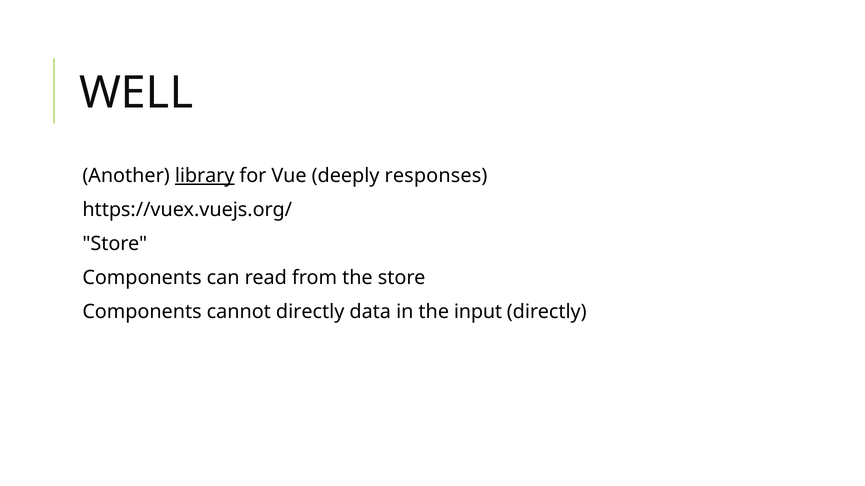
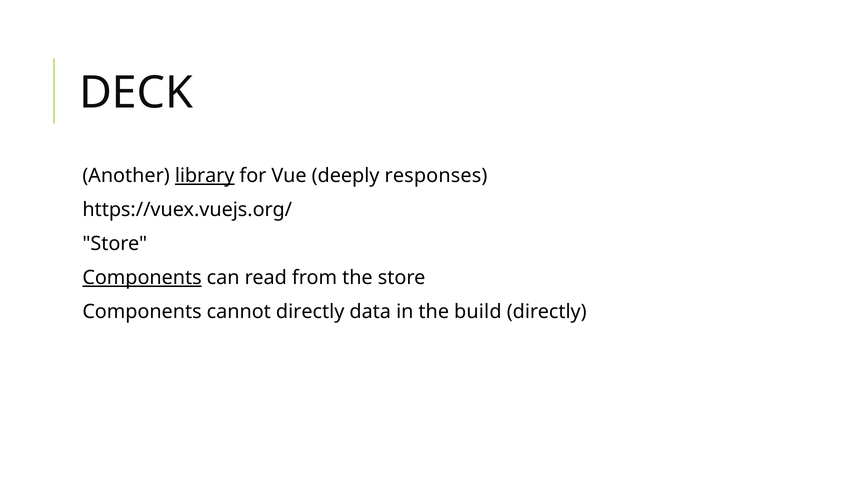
WELL: WELL -> DECK
Components at (142, 278) underline: none -> present
input: input -> build
